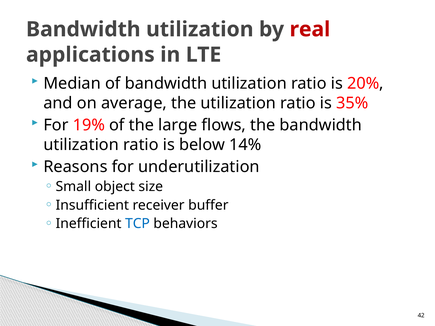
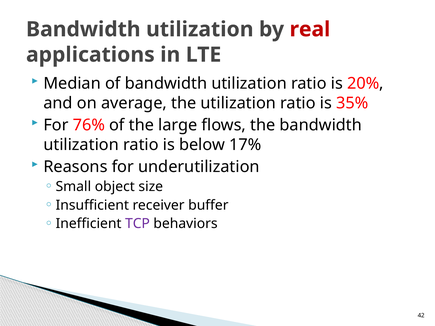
19%: 19% -> 76%
14%: 14% -> 17%
TCP colour: blue -> purple
